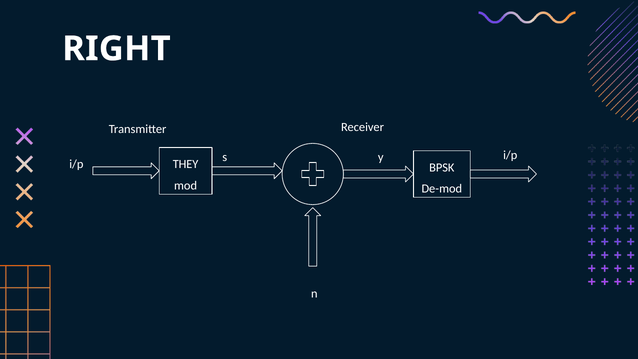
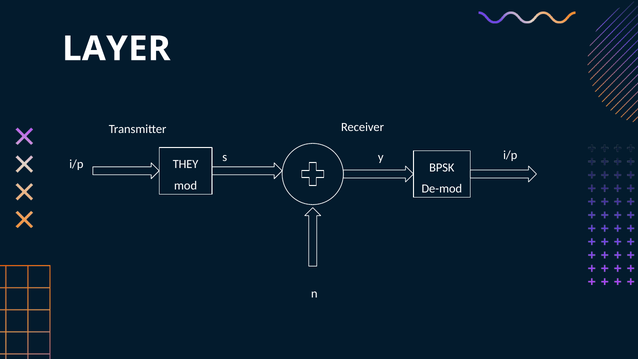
RIGHT: RIGHT -> LAYER
